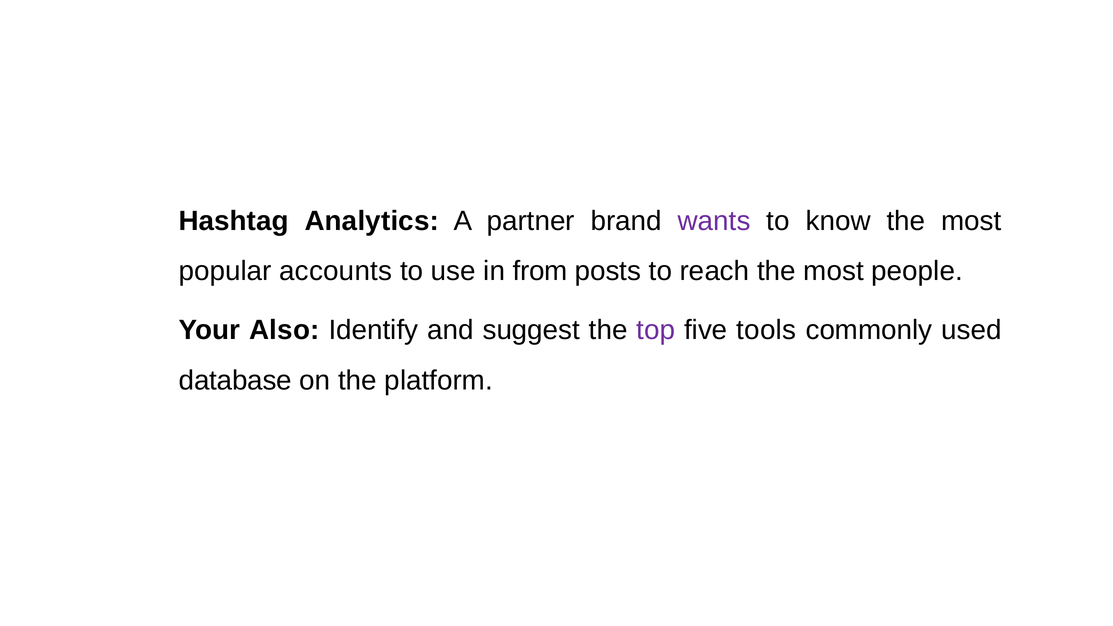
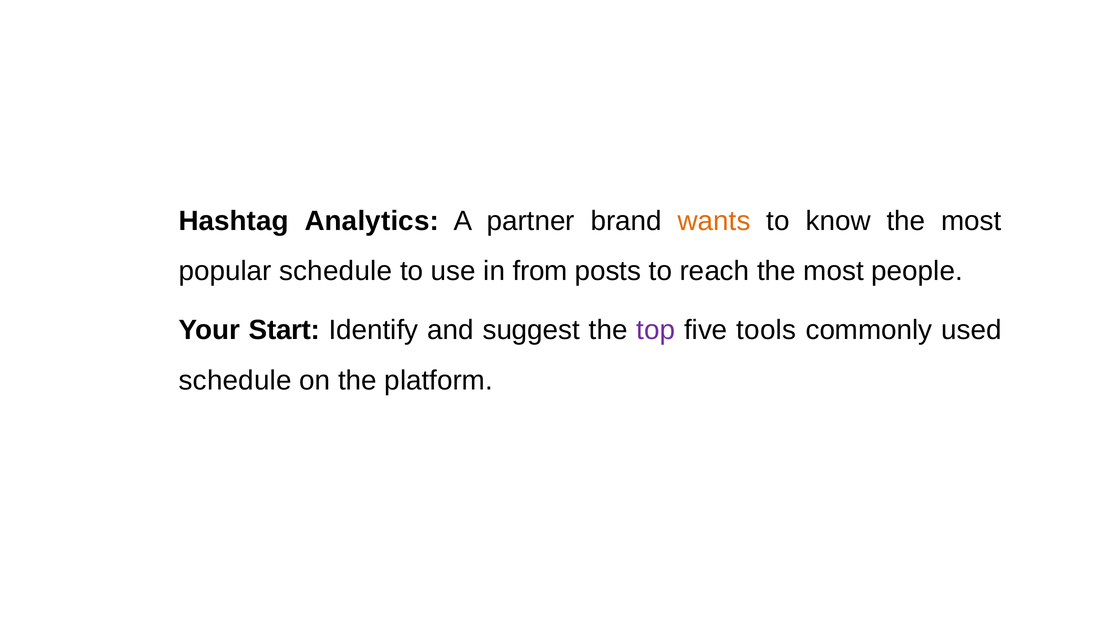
wants colour: purple -> orange
popular accounts: accounts -> schedule
Also: Also -> Start
database at (235, 380): database -> schedule
